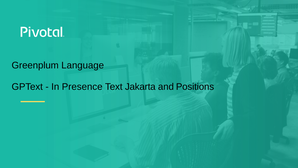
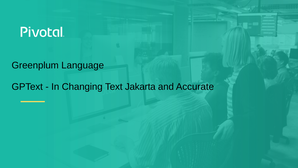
Presence: Presence -> Changing
Positions: Positions -> Accurate
